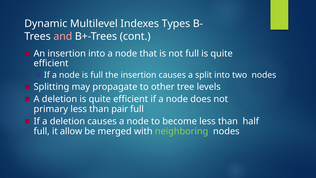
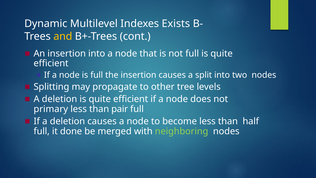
Types: Types -> Exists
and colour: pink -> yellow
allow: allow -> done
